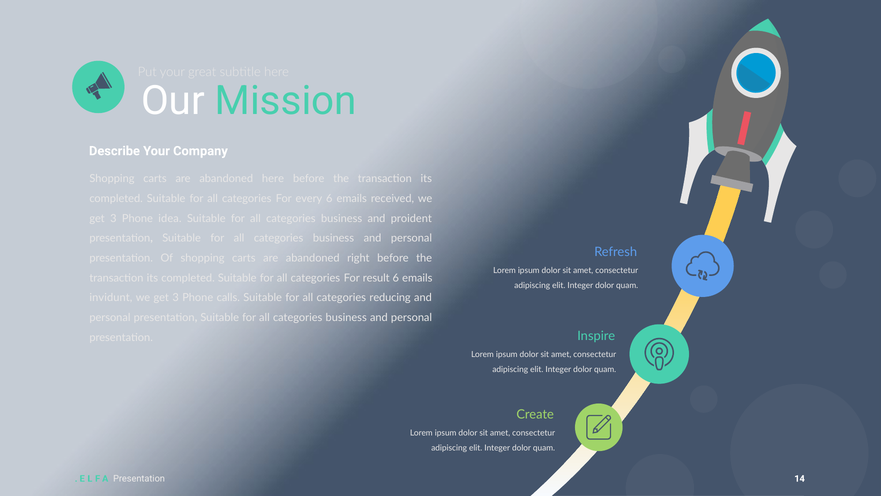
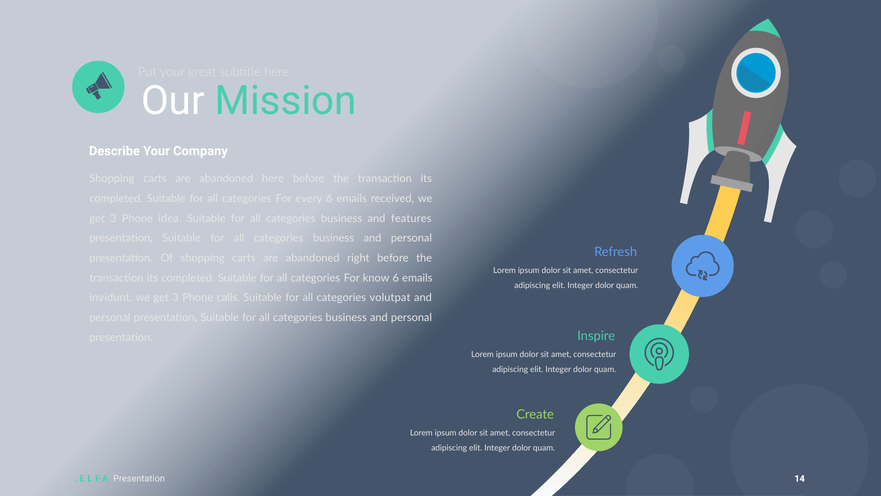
proident: proident -> features
result: result -> know
reducing: reducing -> volutpat
